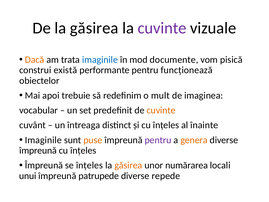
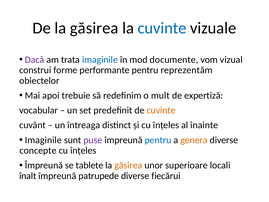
cuvinte at (162, 28) colour: purple -> blue
Dacă colour: orange -> purple
pisică: pisică -> vizual
există: există -> forme
funcționează: funcționează -> reprezentăm
imaginea: imaginea -> expertiză
puse colour: orange -> purple
pentru at (158, 140) colour: purple -> blue
împreună at (38, 150): împreună -> concepte
se înțeles: înțeles -> tablete
numărarea: numărarea -> superioare
unui: unui -> înalt
repede: repede -> fiecărui
